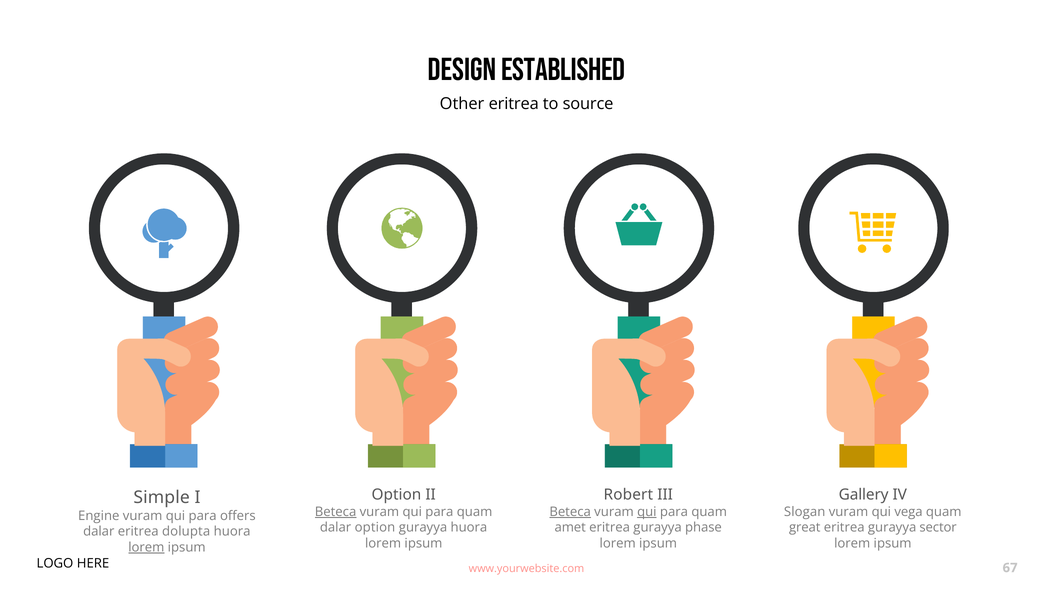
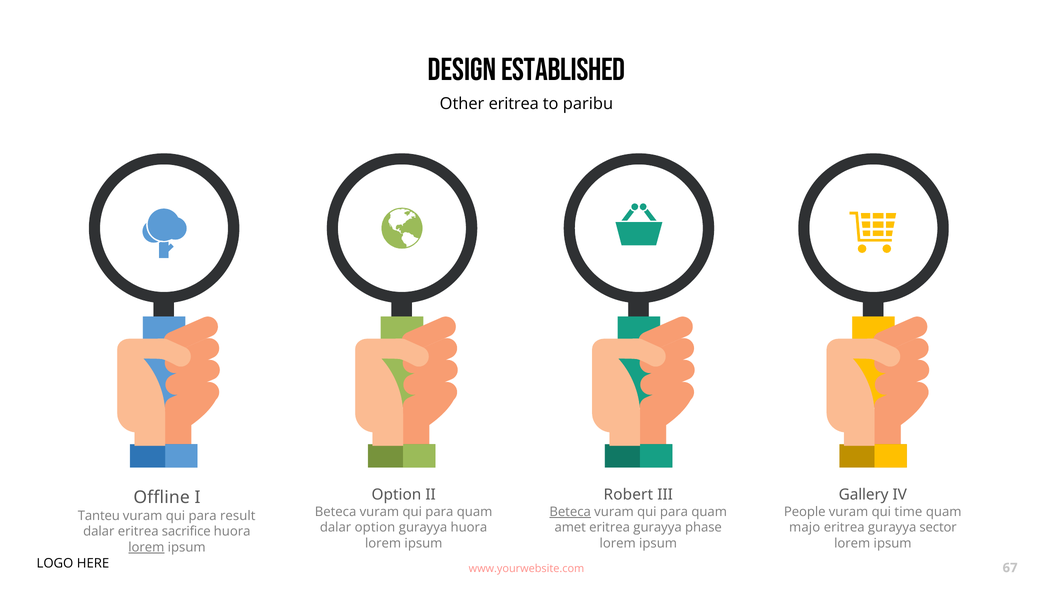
source: source -> paribu
Simple: Simple -> Offline
Beteca at (336, 512) underline: present -> none
qui at (647, 512) underline: present -> none
Slogan: Slogan -> People
vega: vega -> time
Engine: Engine -> Tanteu
offers: offers -> result
great: great -> majo
dolupta: dolupta -> sacrifice
